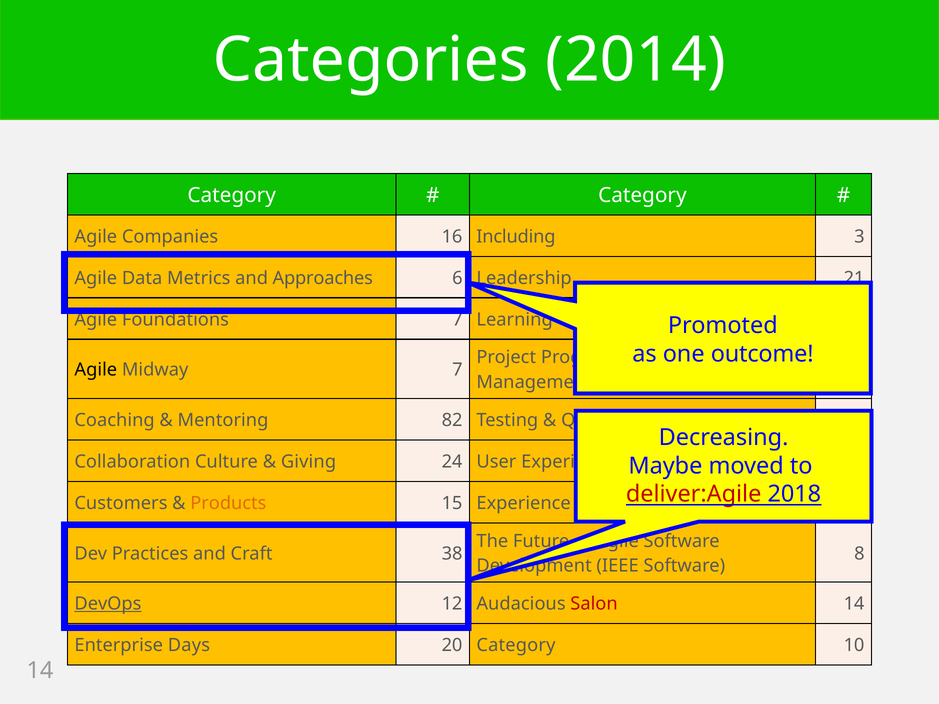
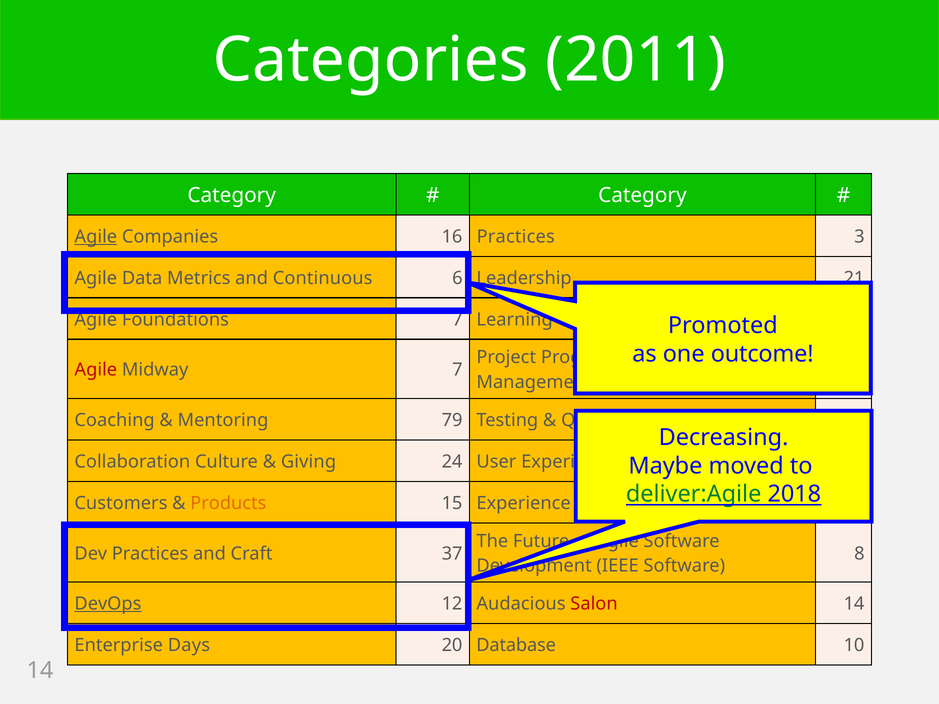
2014: 2014 -> 2011
Agile at (96, 237) underline: none -> present
16 Including: Including -> Practices
Approaches: Approaches -> Continuous
Agile at (96, 370) colour: black -> red
82: 82 -> 79
deliver:Agile colour: red -> green
38: 38 -> 37
20 Category: Category -> Database
